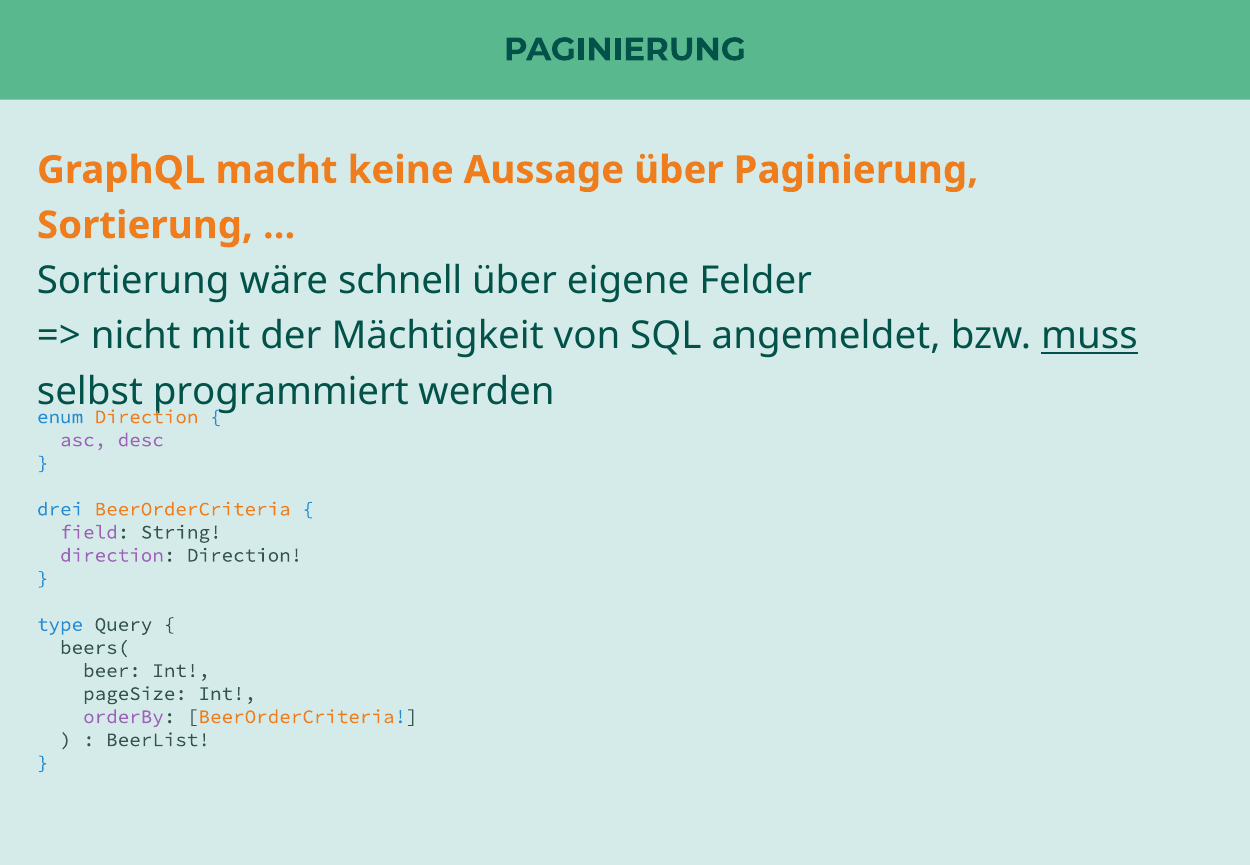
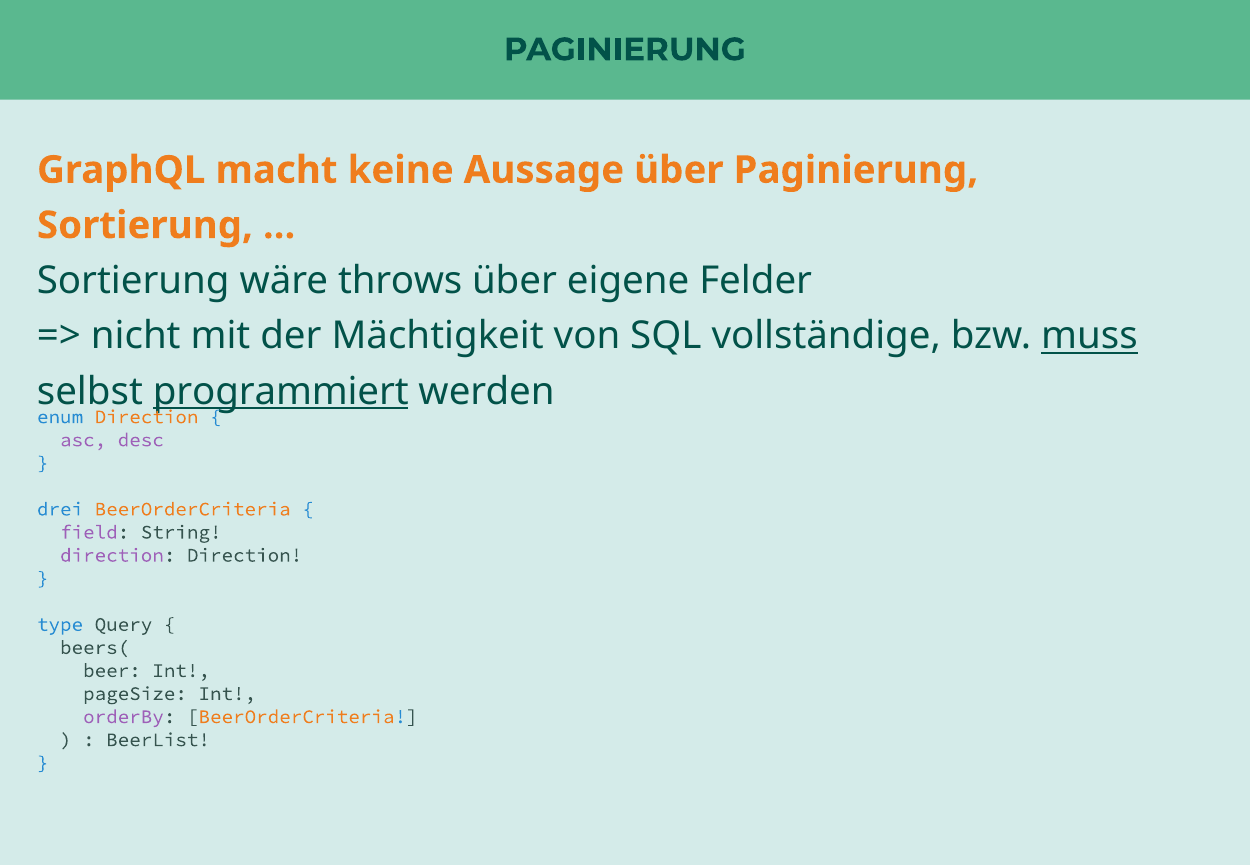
schnell: schnell -> throws
angemeldet: angemeldet -> vollständige
programmiert underline: none -> present
